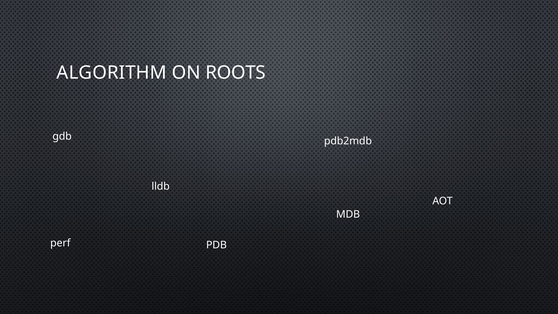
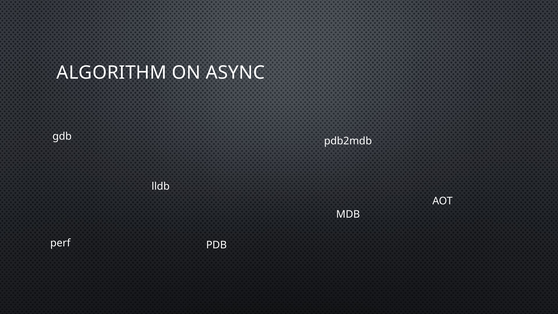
ROOTS: ROOTS -> ASYNC
